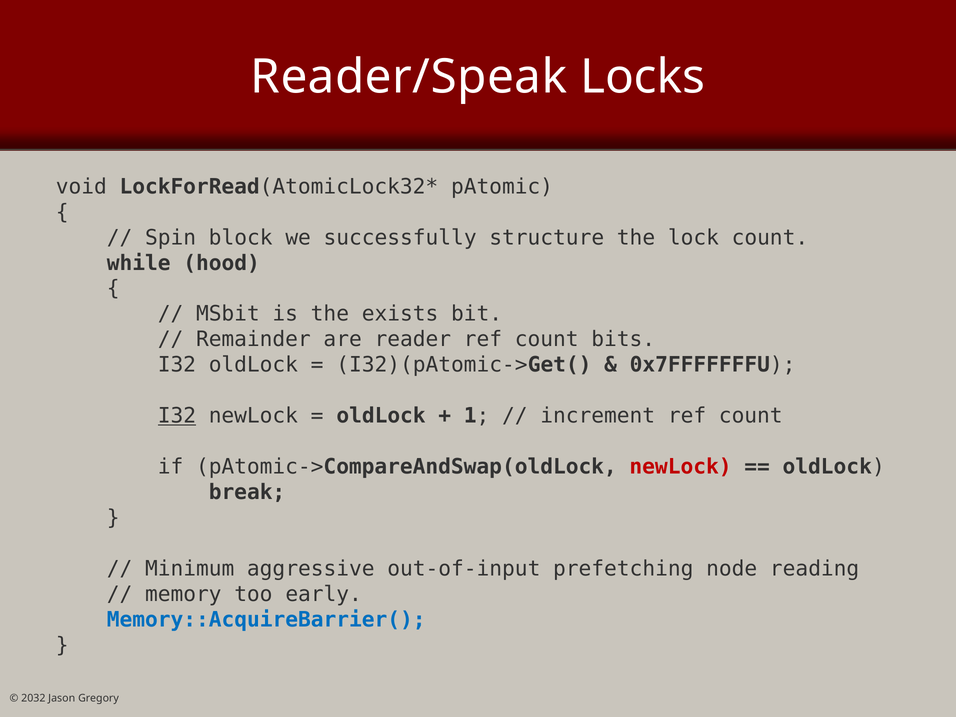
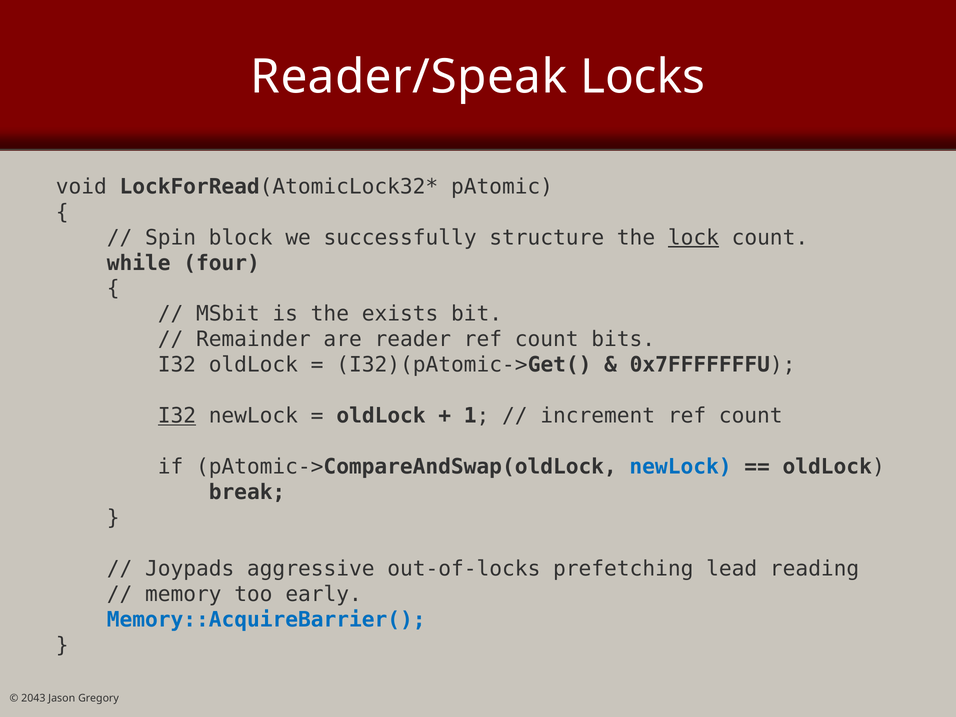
lock underline: none -> present
hood: hood -> four
newLock at (681, 467) colour: red -> blue
Minimum: Minimum -> Joypads
out-of-input: out-of-input -> out-of-locks
node: node -> lead
2032: 2032 -> 2043
